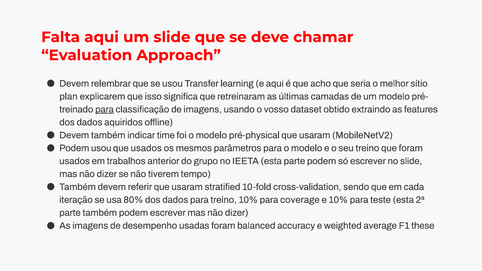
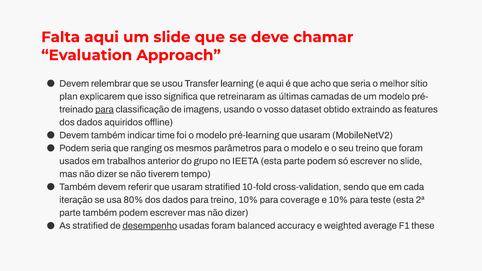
pré-physical: pré-physical -> pré-learning
Podem usou: usou -> seria
que usados: usados -> ranging
As imagens: imagens -> stratified
desempenho underline: none -> present
